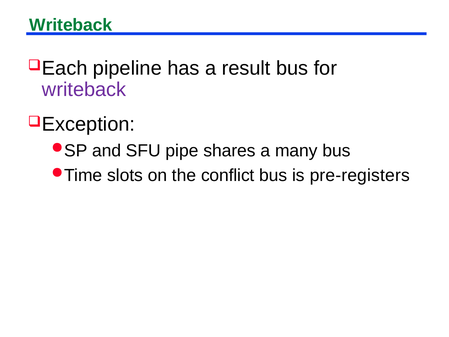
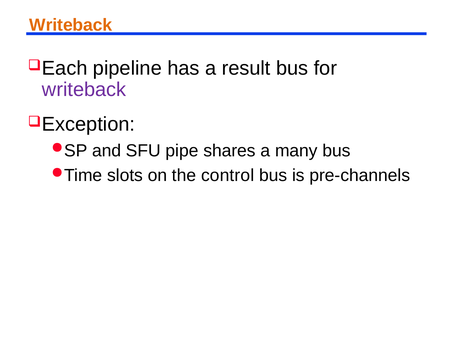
Writeback at (71, 25) colour: green -> orange
conflict: conflict -> control
pre-registers: pre-registers -> pre-channels
